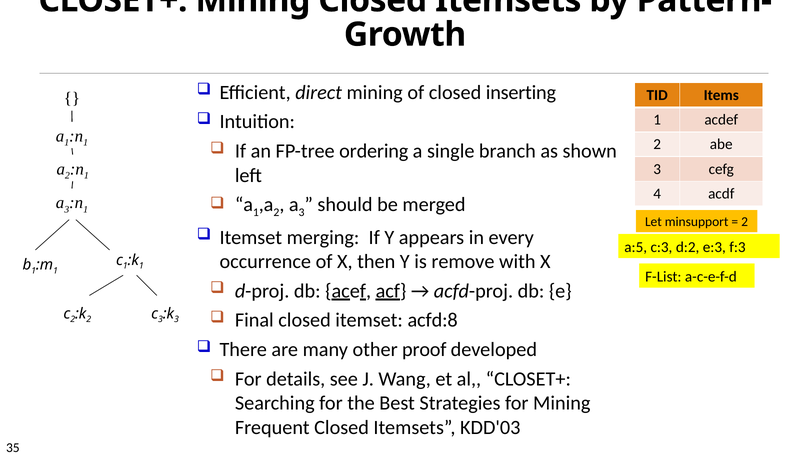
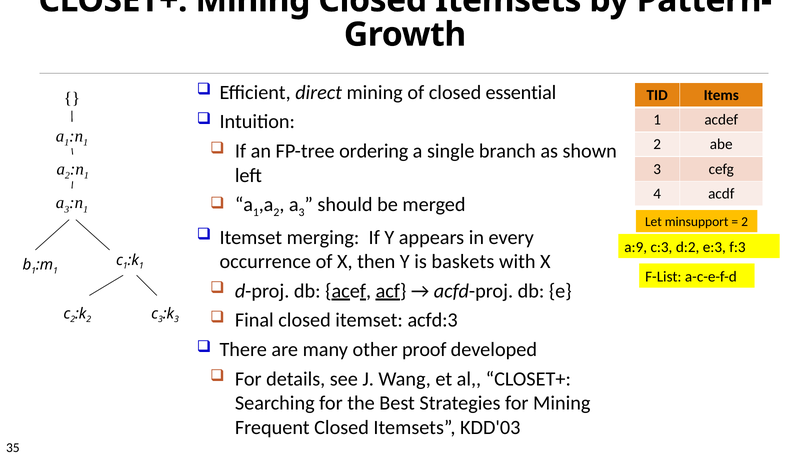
inserting: inserting -> essential
a:5: a:5 -> a:9
remove: remove -> baskets
acfd:8: acfd:8 -> acfd:3
